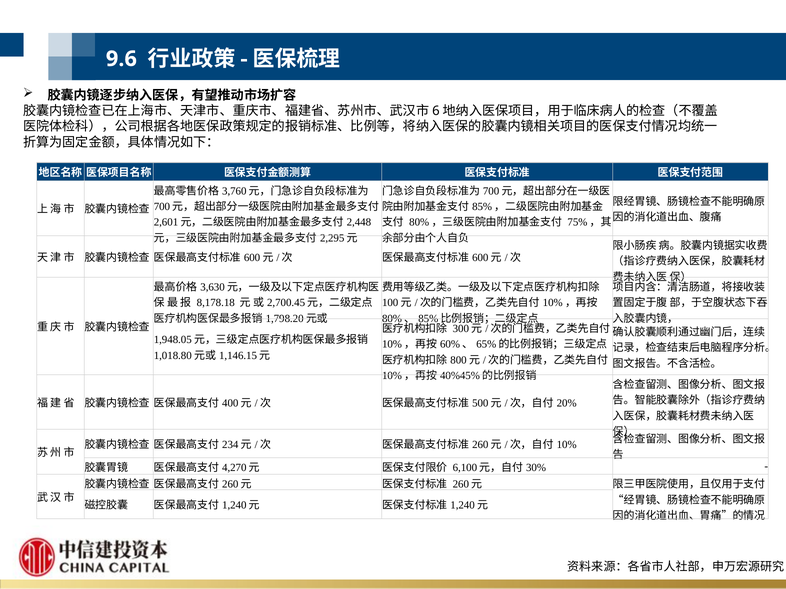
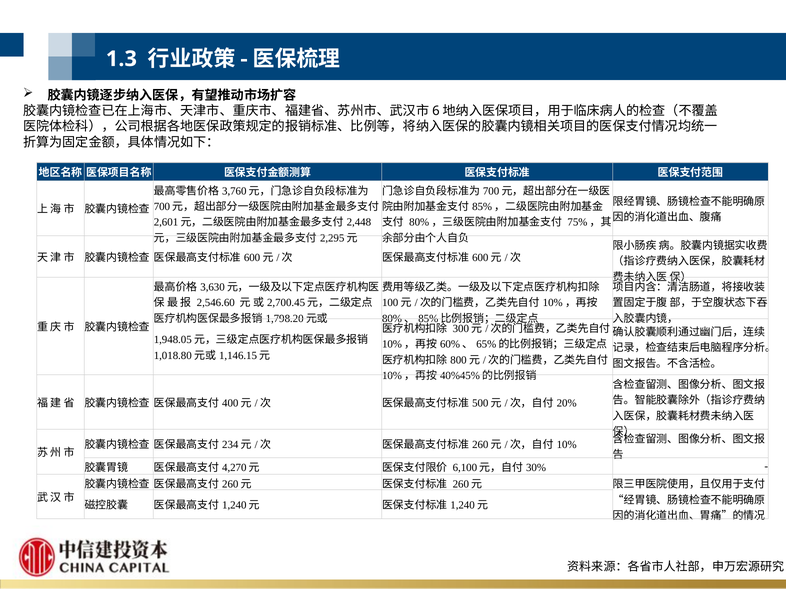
9.6: 9.6 -> 1.3
8,178.18: 8,178.18 -> 2,546.60
